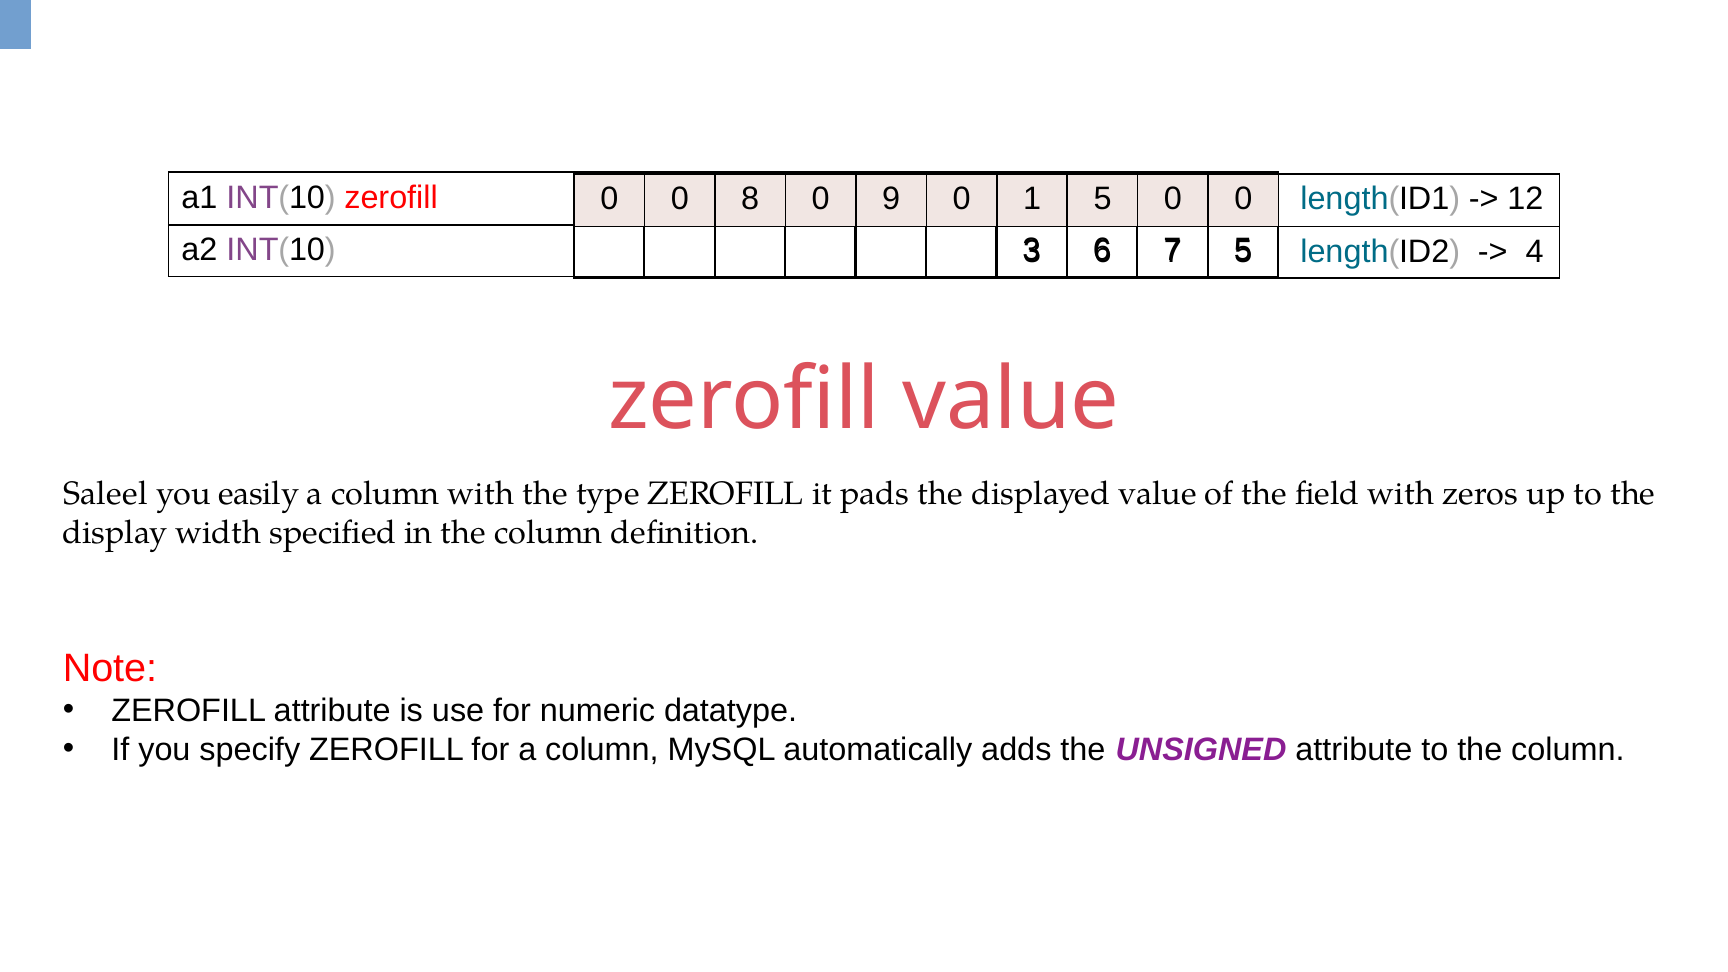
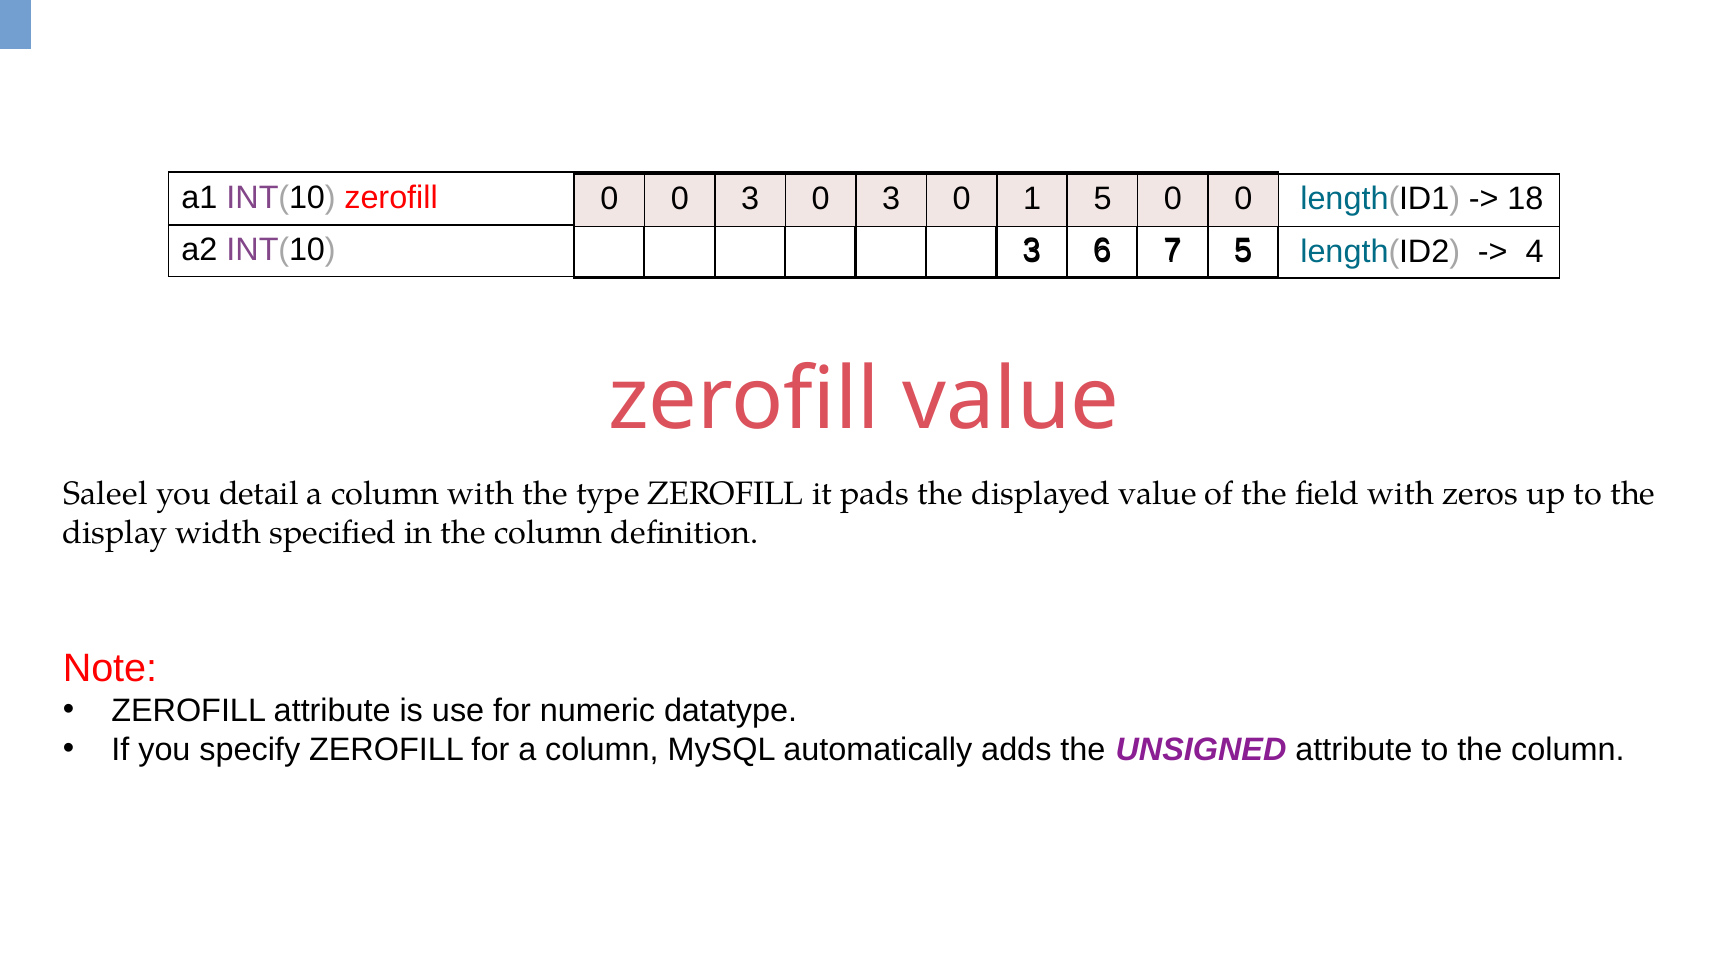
0 0 8: 8 -> 3
9 at (891, 199): 9 -> 3
12: 12 -> 18
easily: easily -> detail
